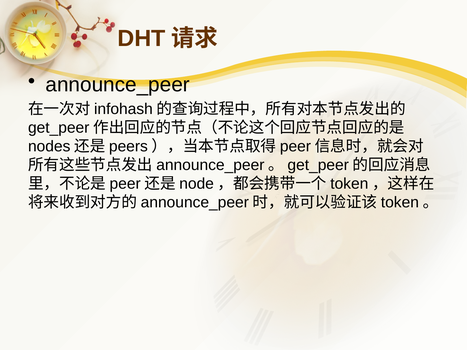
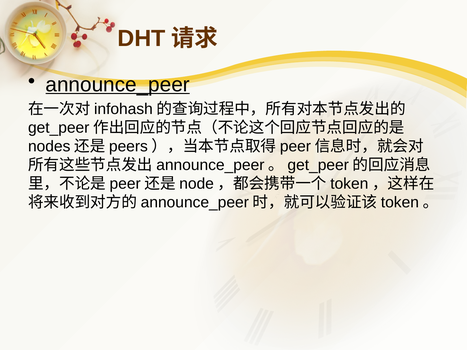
announce_peer underline: none -> present
